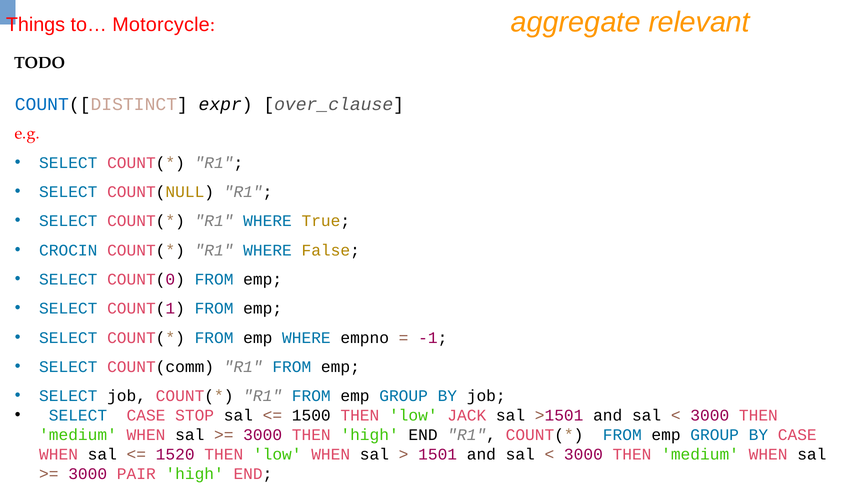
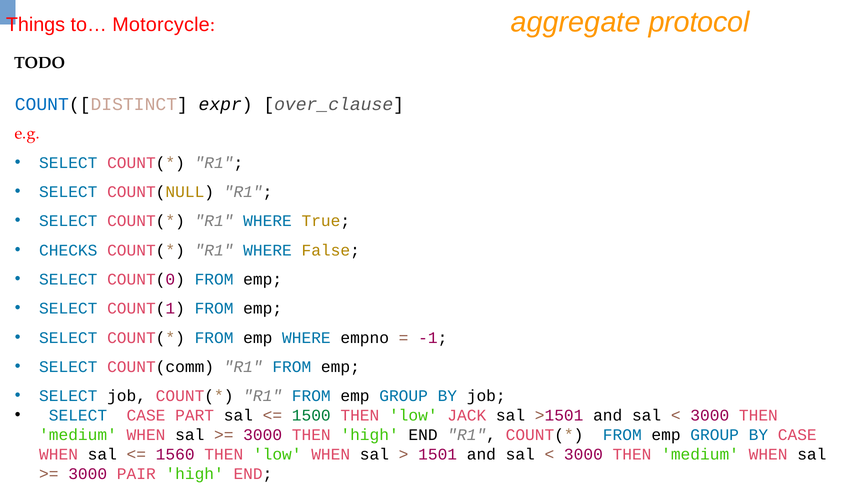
relevant: relevant -> protocol
CROCIN: CROCIN -> CHECKS
STOP: STOP -> PART
1500 colour: black -> green
1520: 1520 -> 1560
